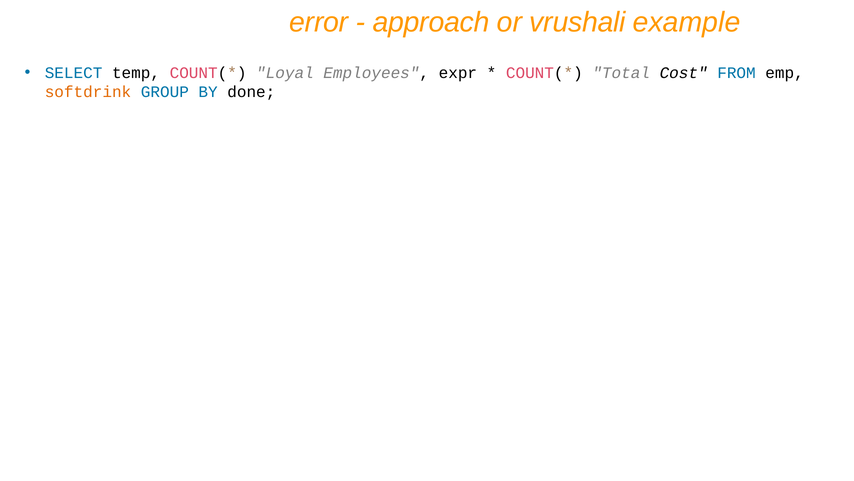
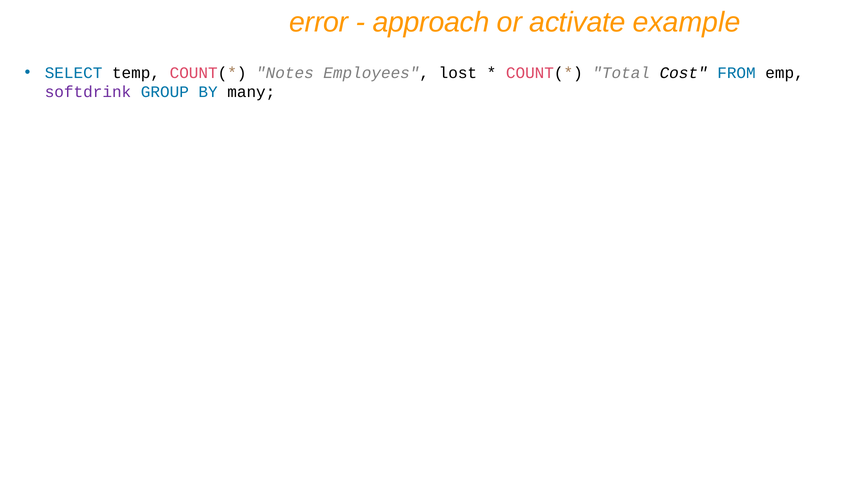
vrushali: vrushali -> activate
Loyal: Loyal -> Notes
expr: expr -> lost
softdrink colour: orange -> purple
done: done -> many
